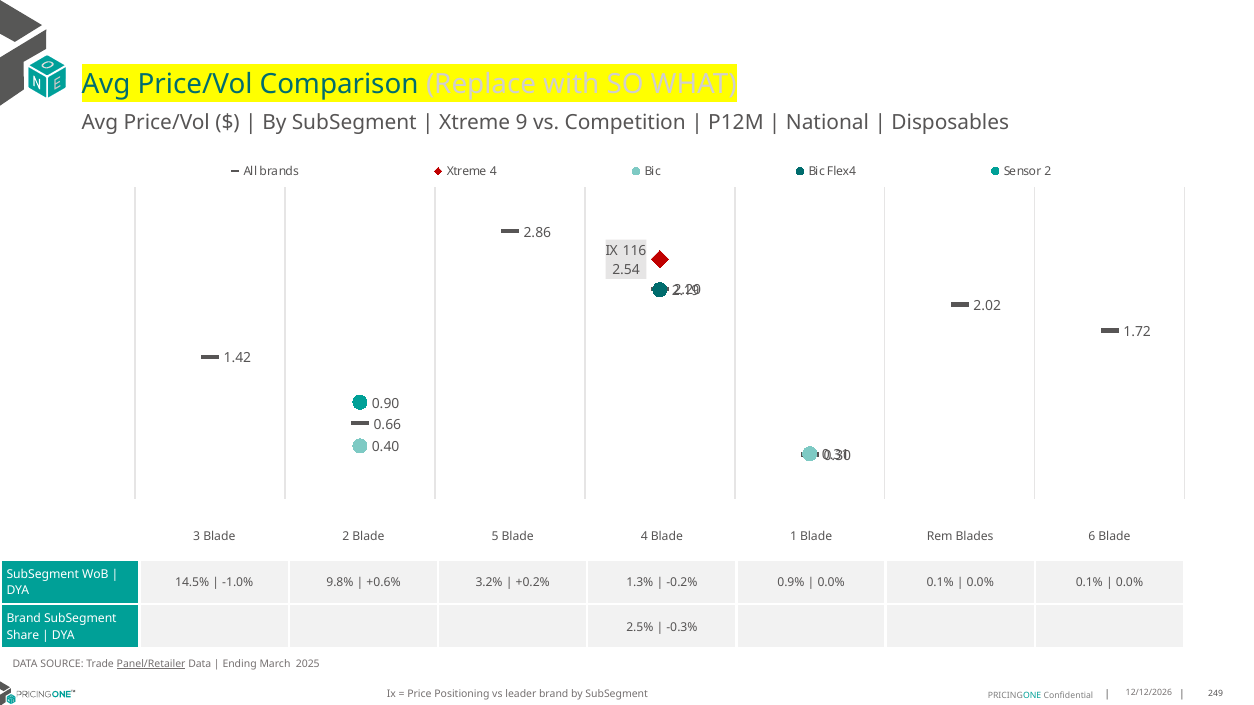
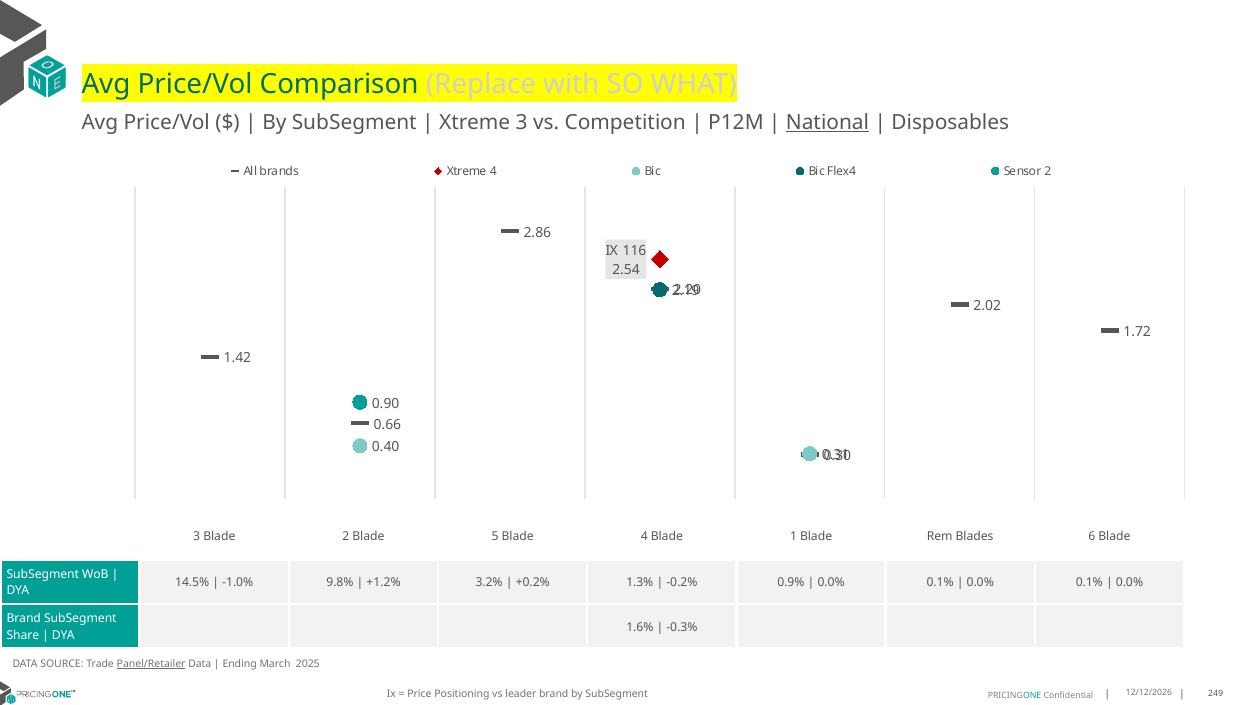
Xtreme 9: 9 -> 3
National underline: none -> present
+0.6%: +0.6% -> +1.2%
2.5%: 2.5% -> 1.6%
